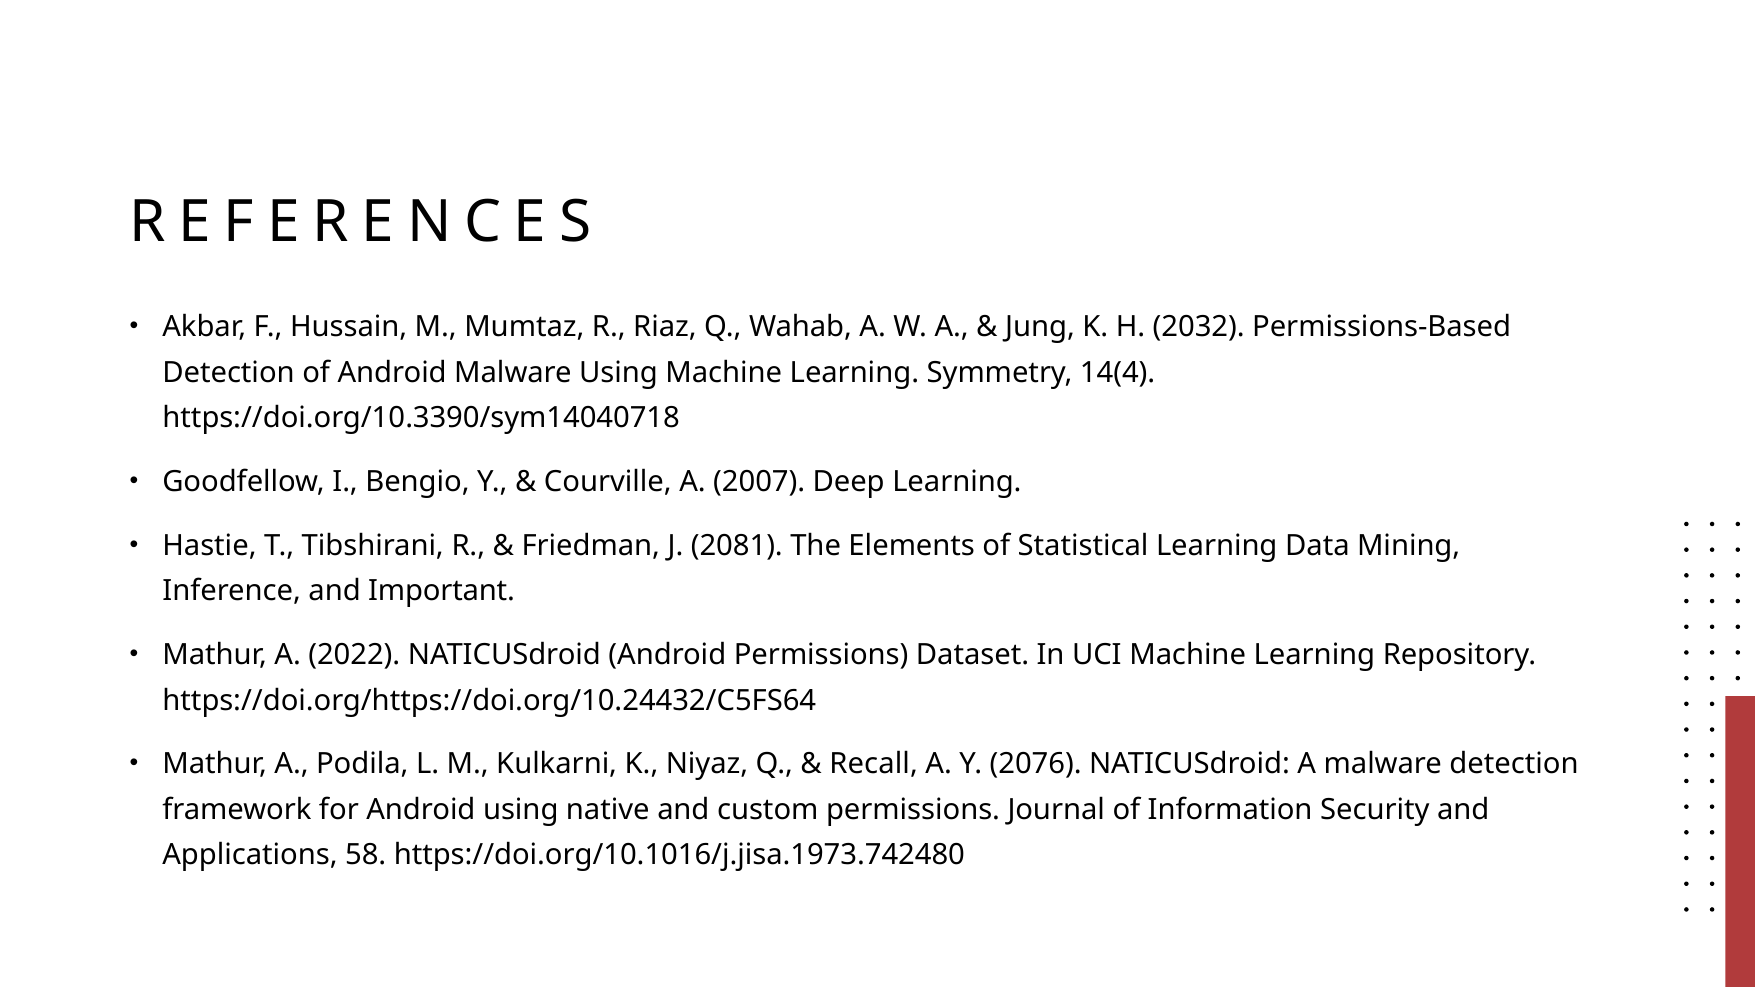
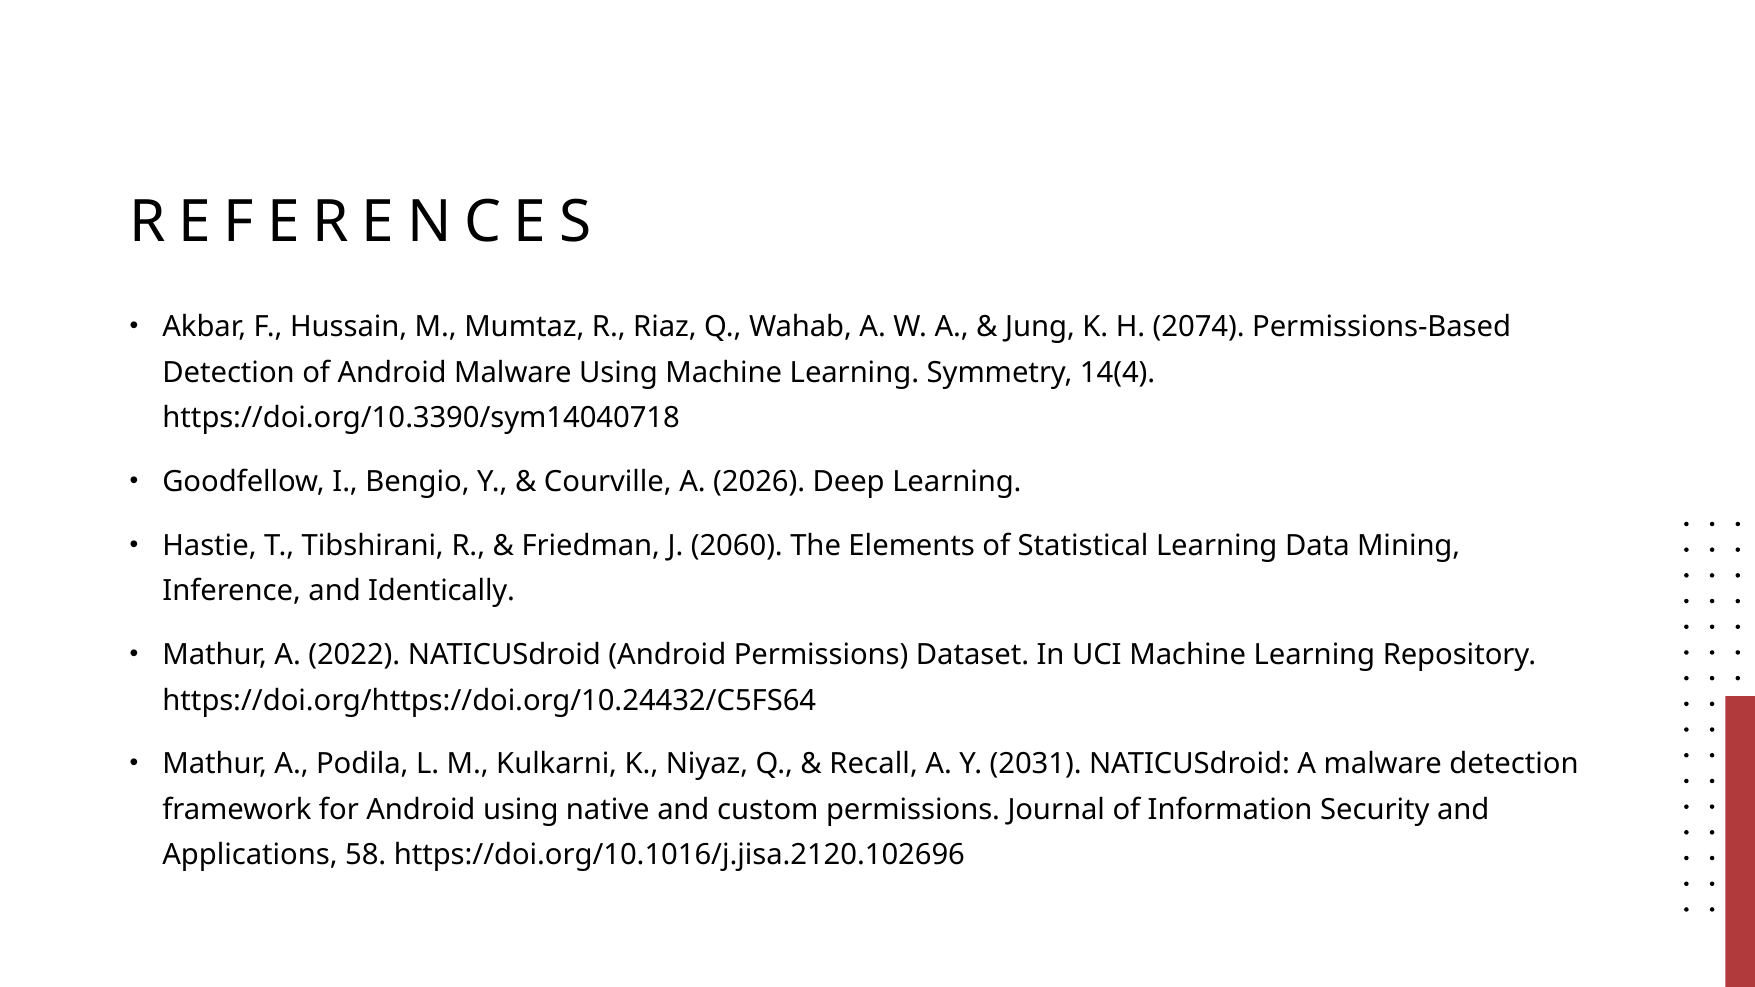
2032: 2032 -> 2074
2007: 2007 -> 2026
2081: 2081 -> 2060
Important: Important -> Identically
2076: 2076 -> 2031
https://doi.org/10.1016/j.jisa.1973.742480: https://doi.org/10.1016/j.jisa.1973.742480 -> https://doi.org/10.1016/j.jisa.2120.102696
